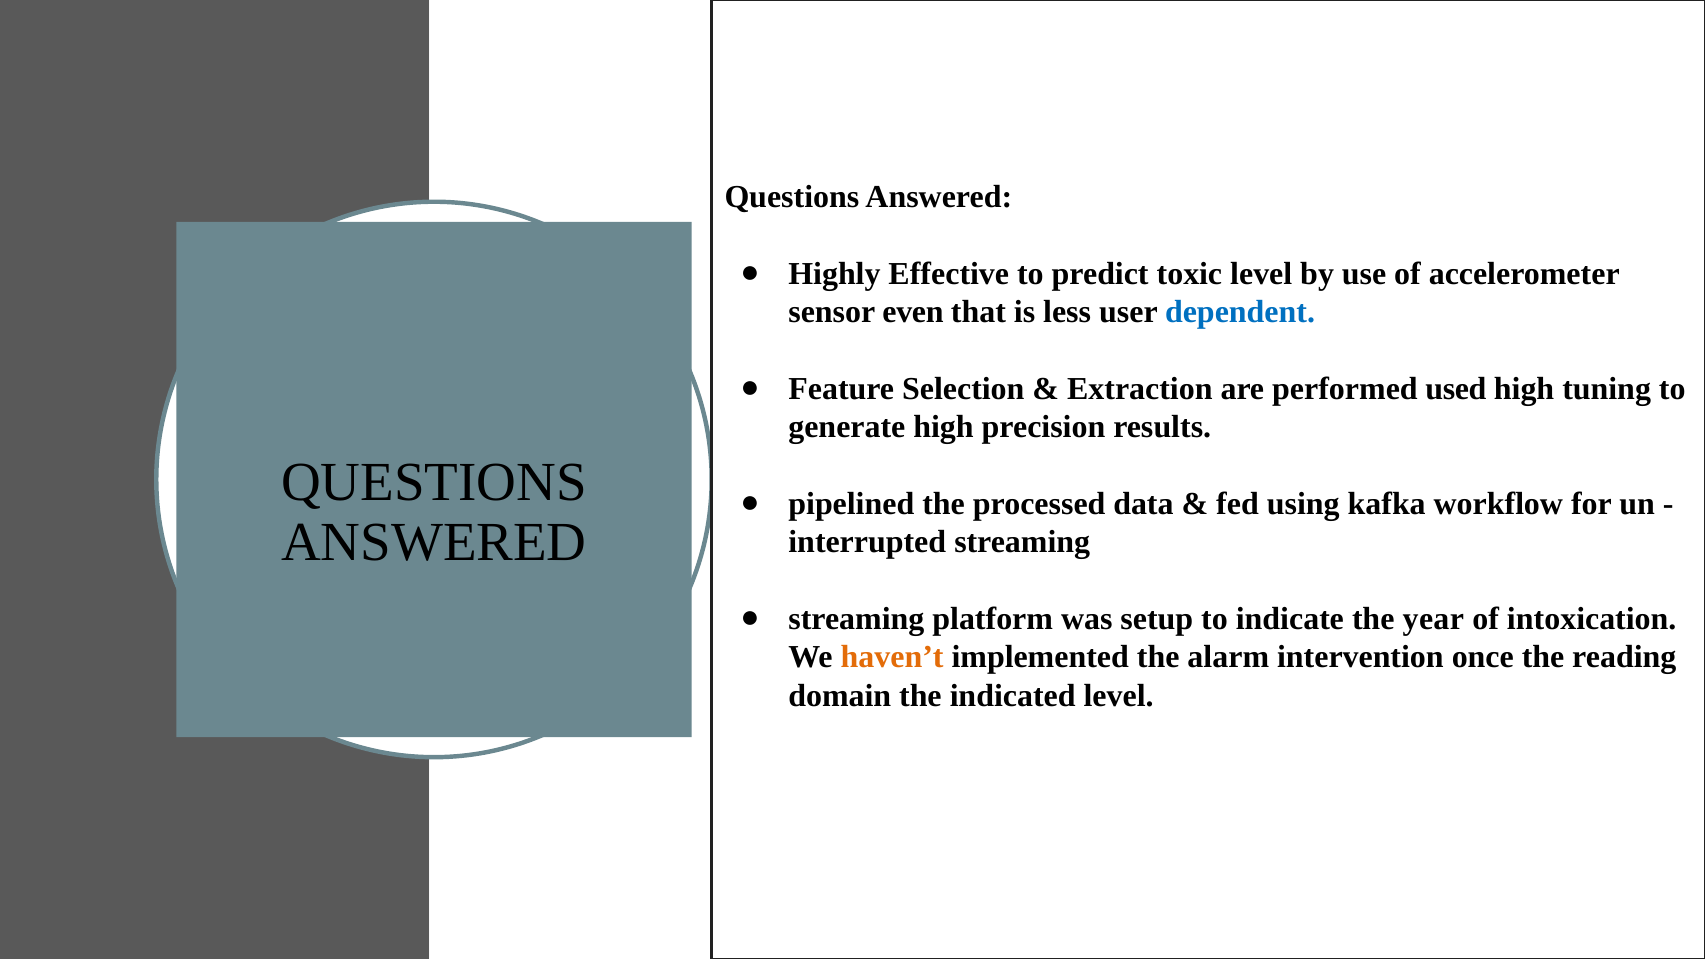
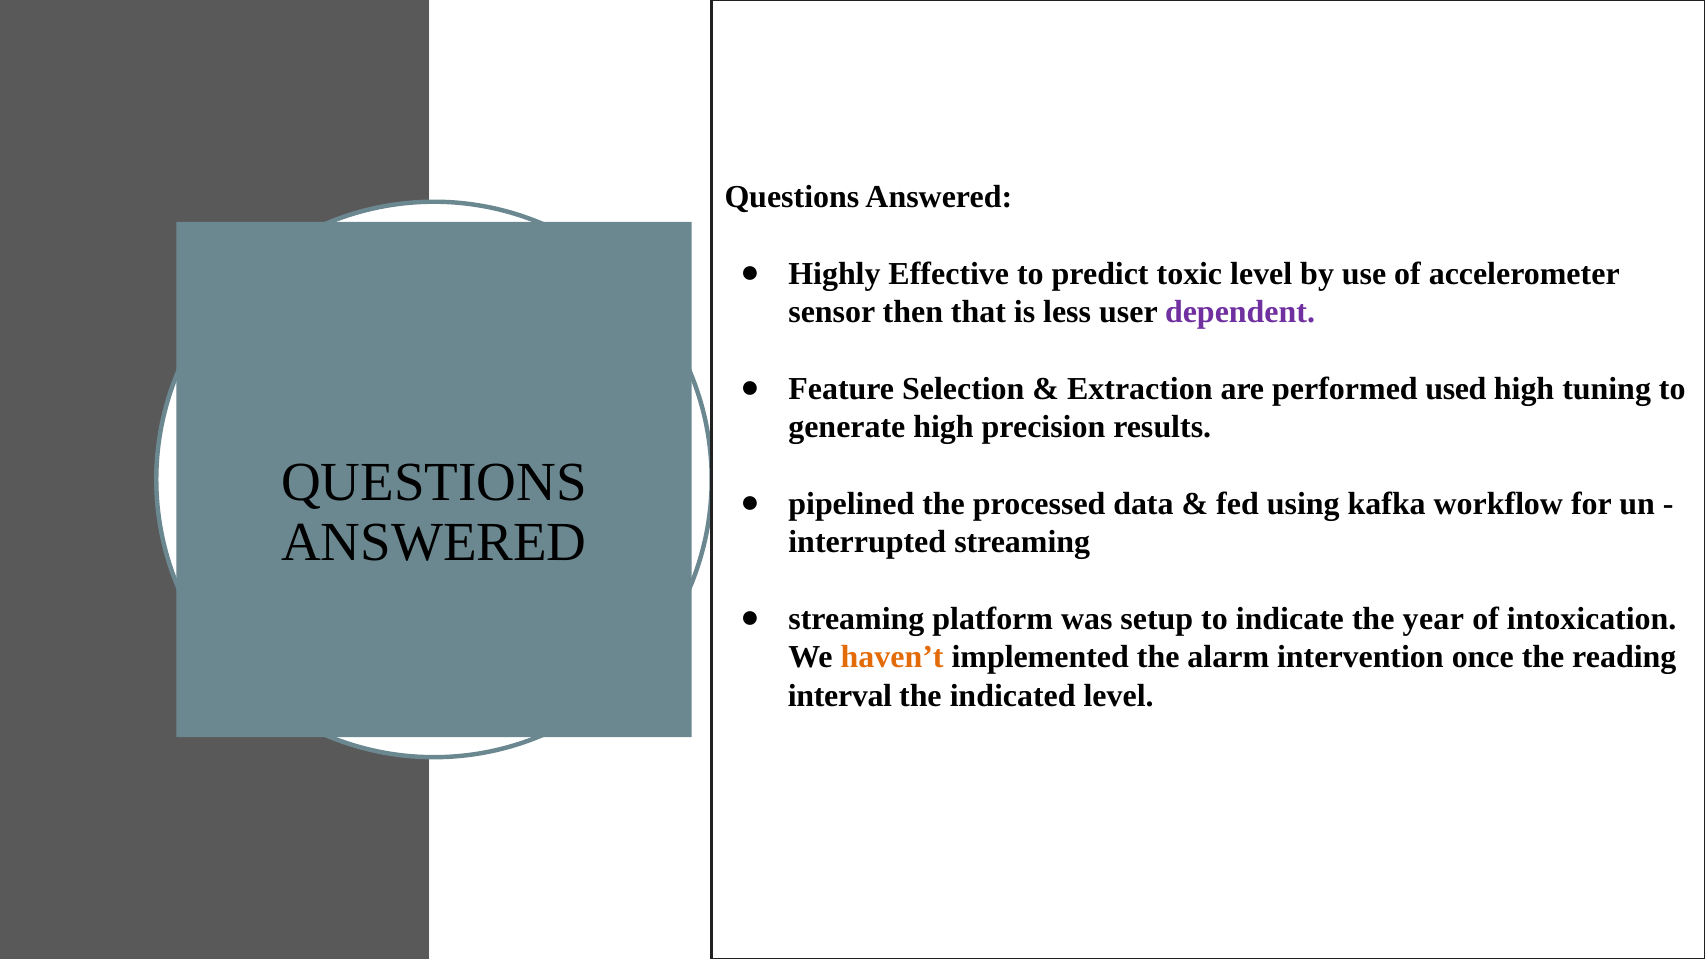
even: even -> then
dependent colour: blue -> purple
domain: domain -> interval
